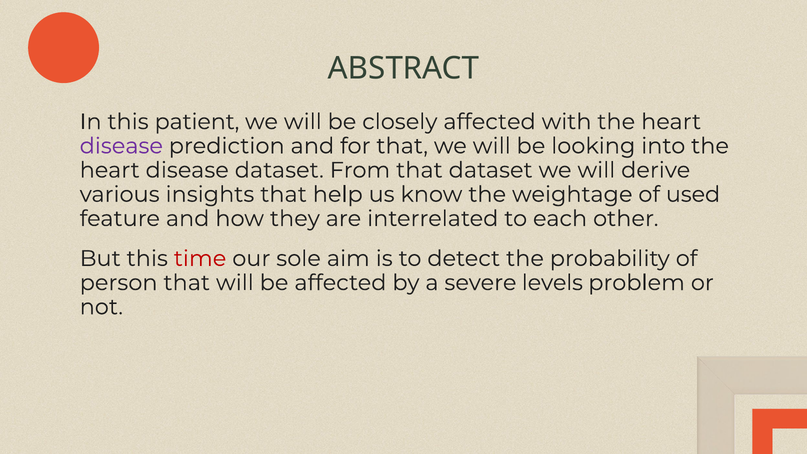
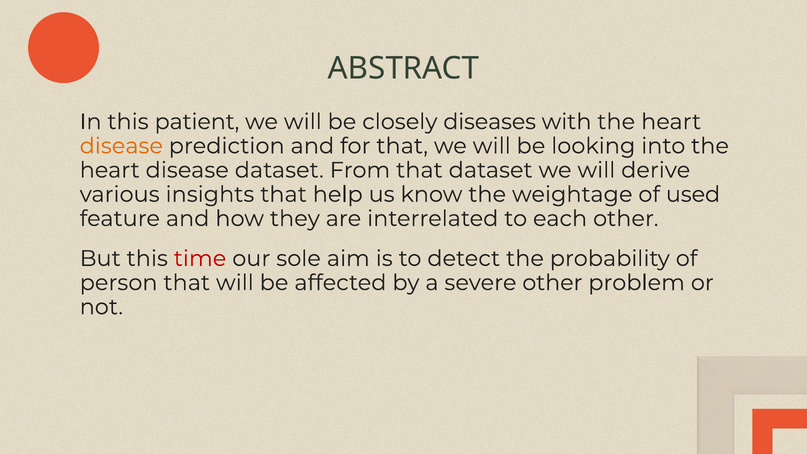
closely affected: affected -> diseases
disease at (121, 146) colour: purple -> orange
severe levels: levels -> other
